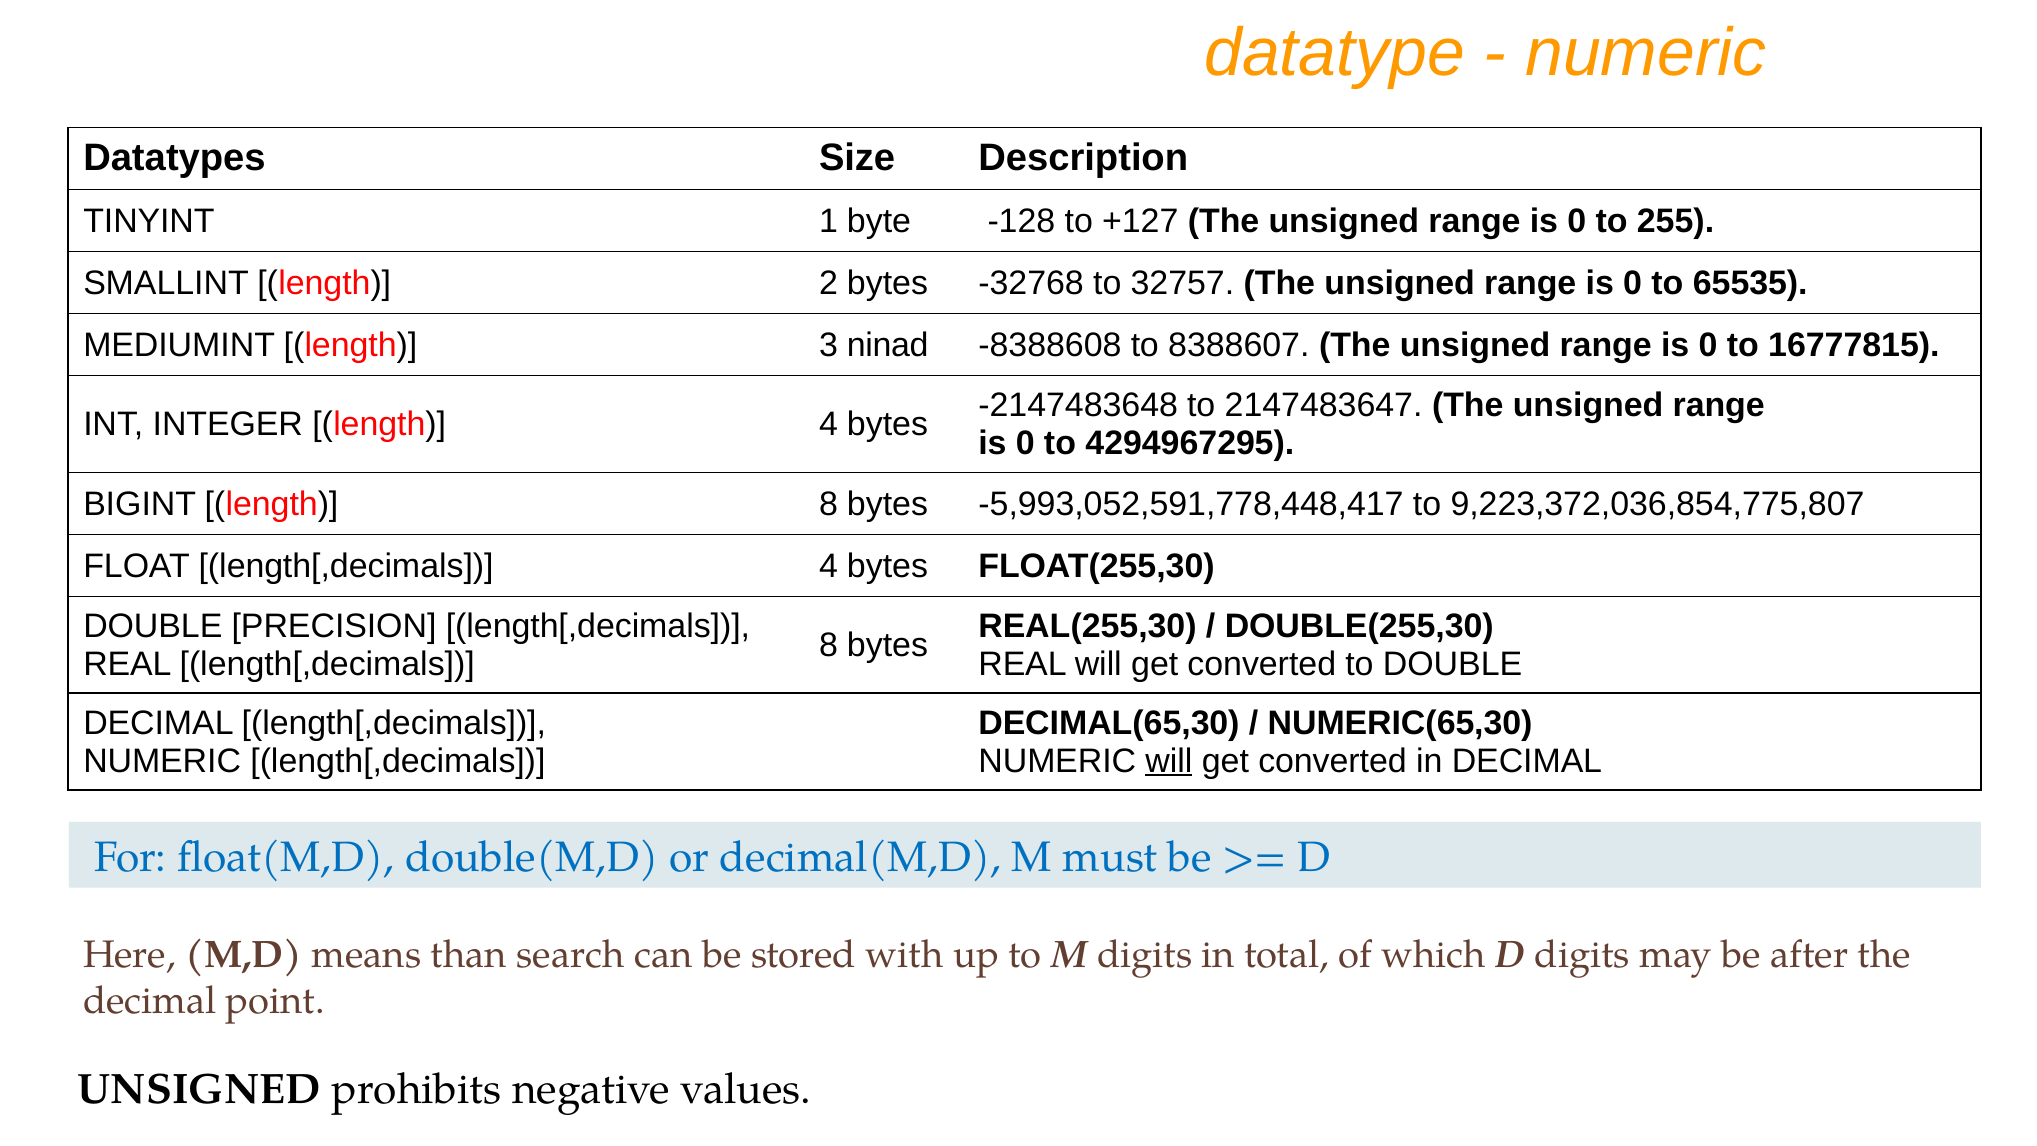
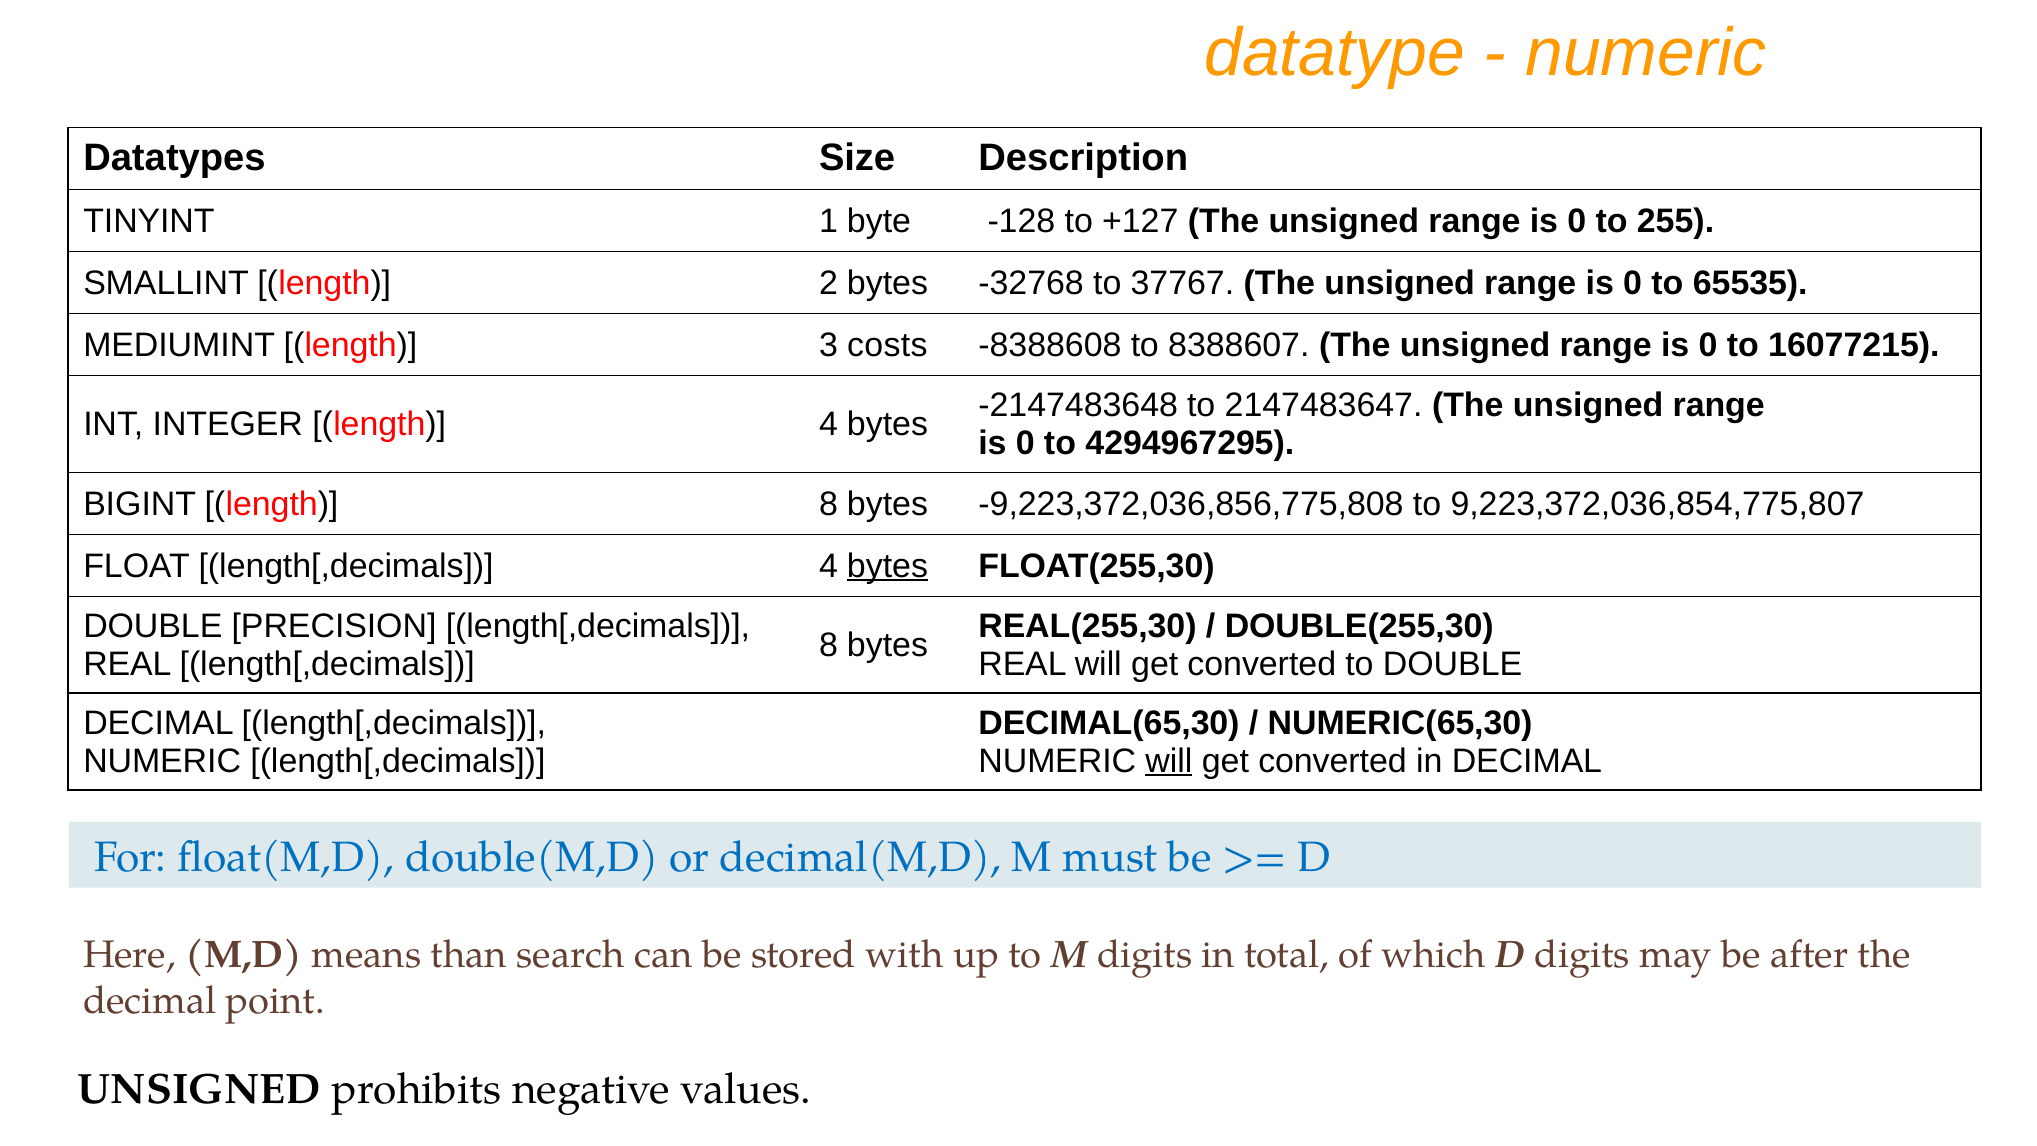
32757: 32757 -> 37767
ninad: ninad -> costs
16777815: 16777815 -> 16077215
-5,993,052,591,778,448,417: -5,993,052,591,778,448,417 -> -9,223,372,036,856,775,808
bytes at (887, 566) underline: none -> present
